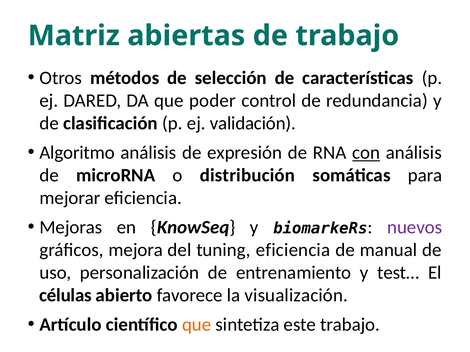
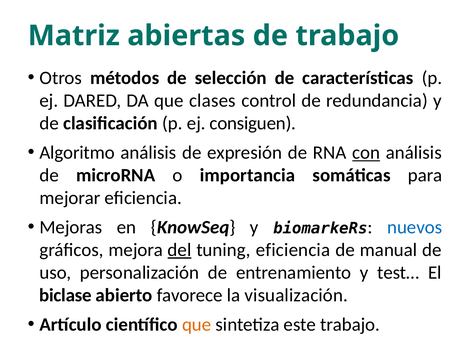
poder: poder -> clases
validación: validación -> consiguen
distribución: distribución -> importancia
nuevos colour: purple -> blue
del underline: none -> present
células: células -> biclase
